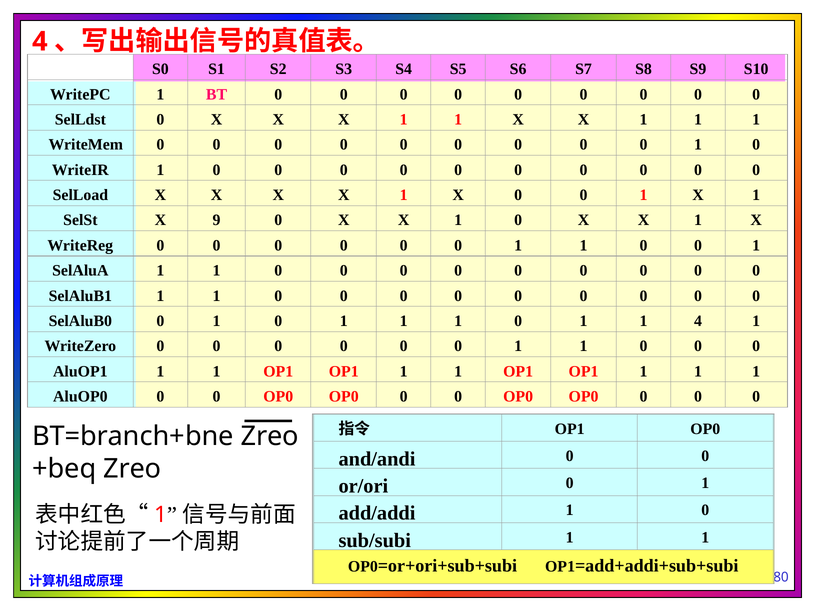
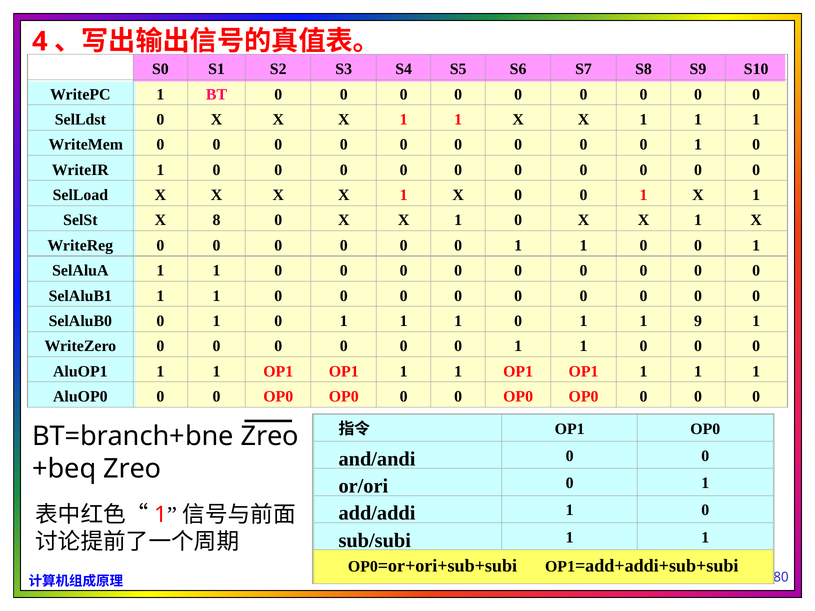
9: 9 -> 8
1 4: 4 -> 9
